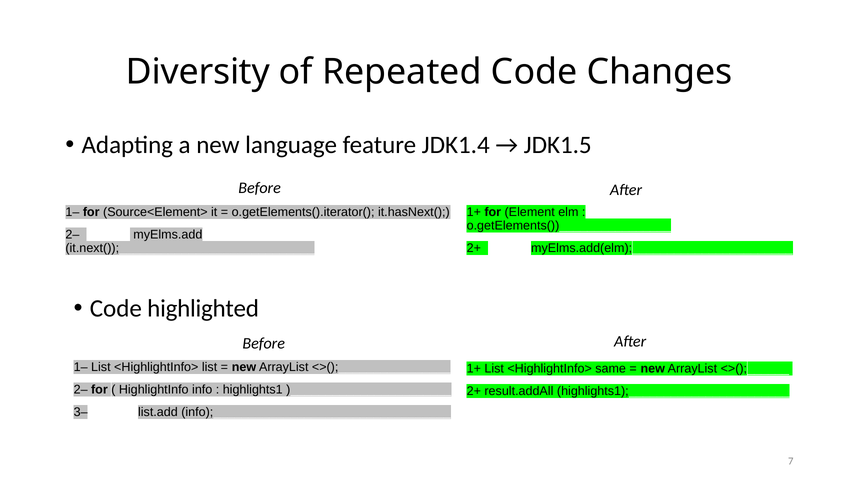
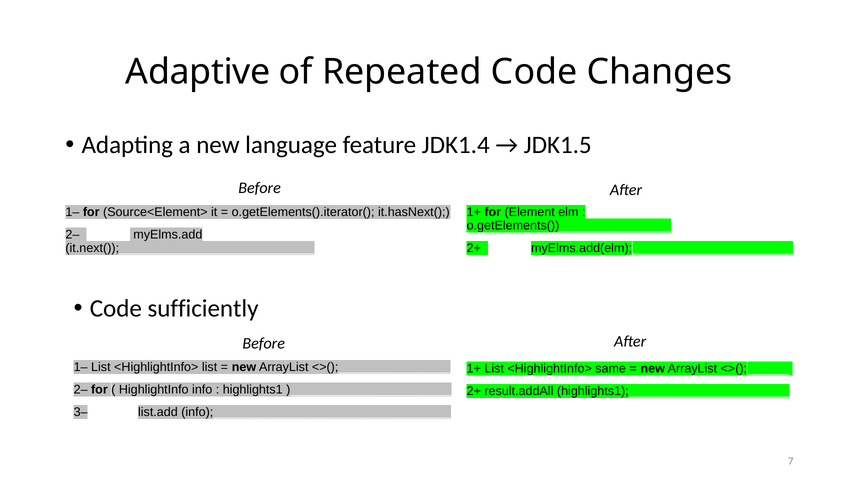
Diversity: Diversity -> Adaptive
highlighted: highlighted -> sufficiently
